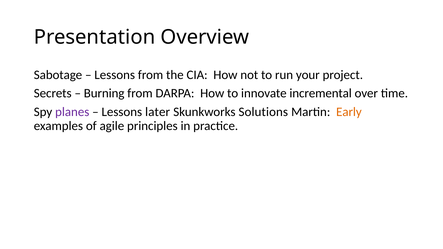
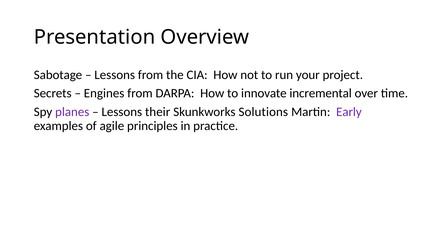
Burning: Burning -> Engines
later: later -> their
Early colour: orange -> purple
